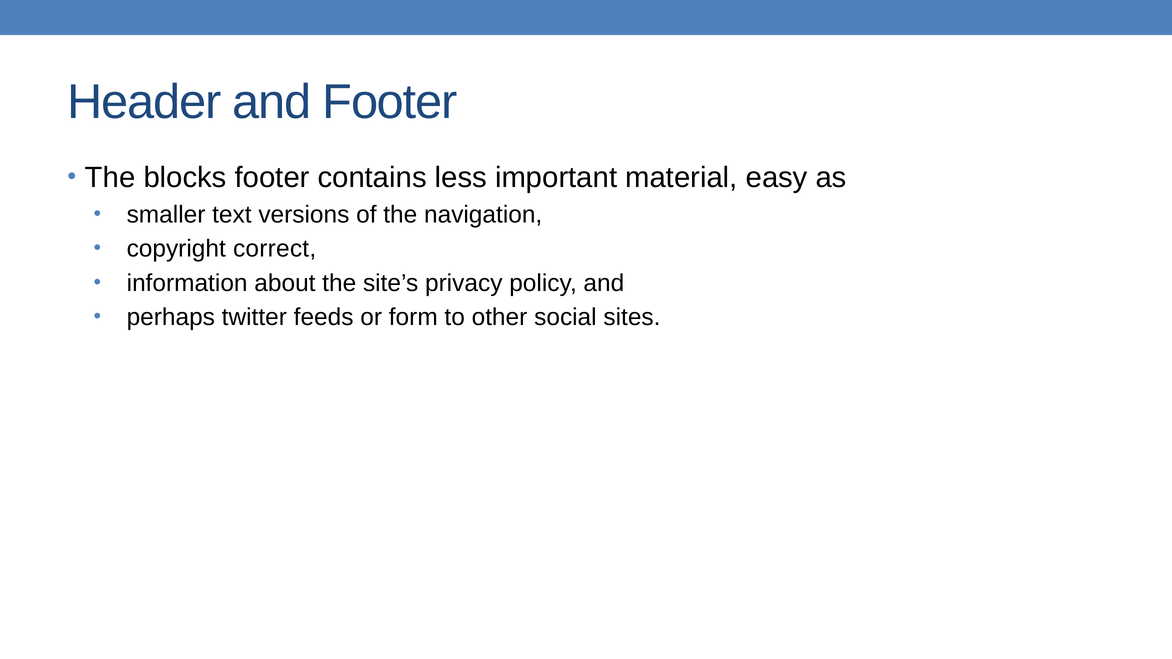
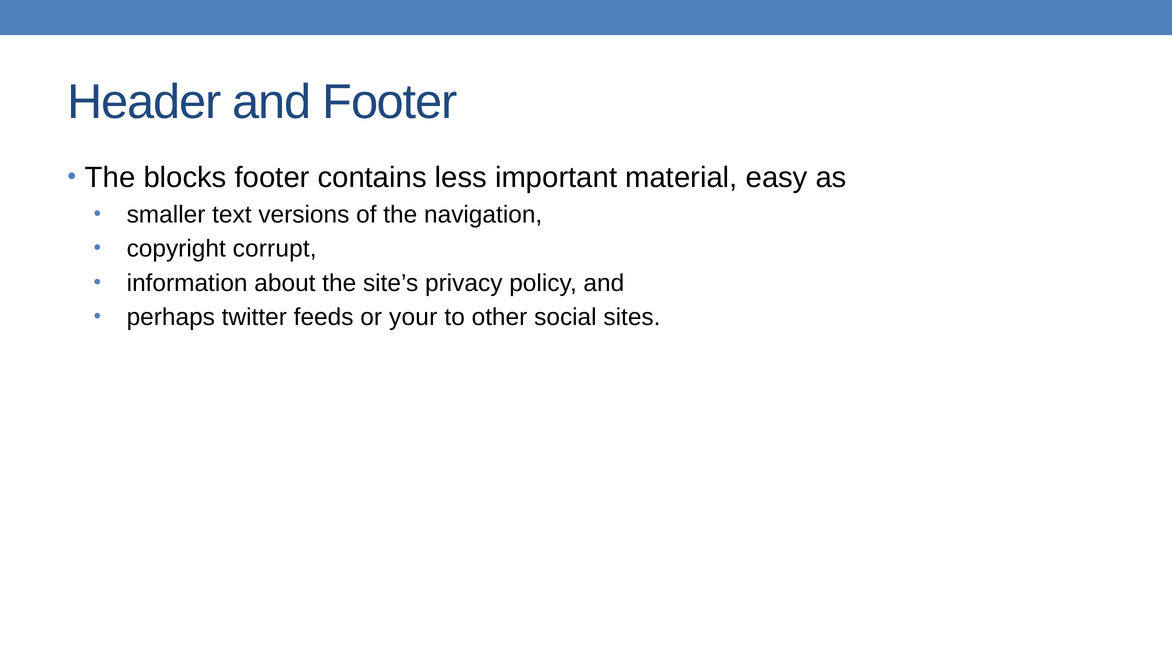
correct: correct -> corrupt
form: form -> your
